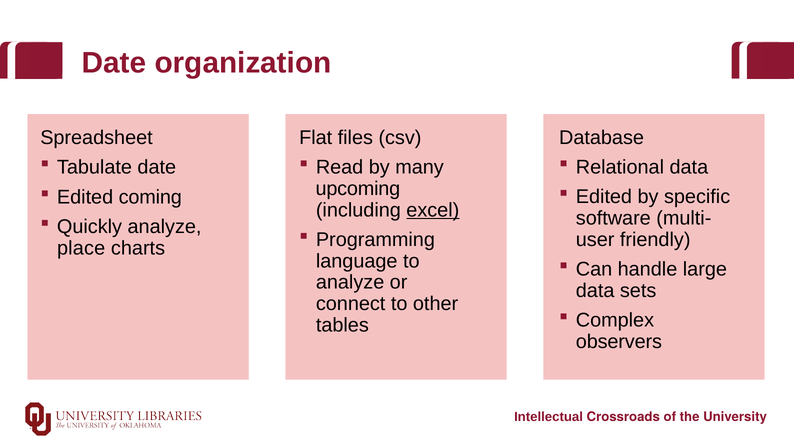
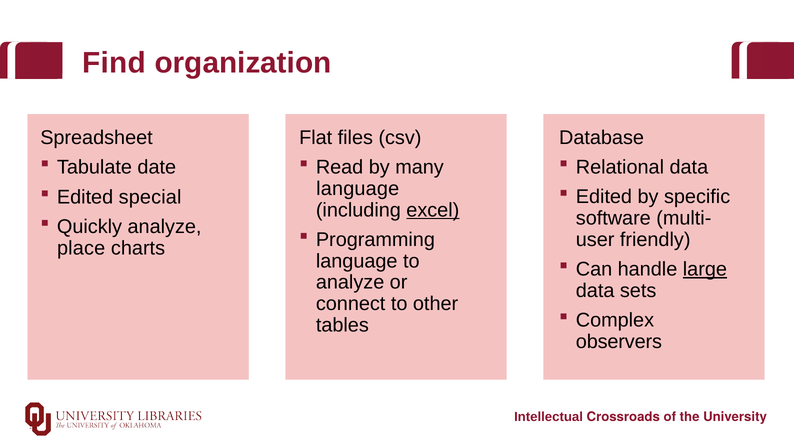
Date at (114, 63): Date -> Find
upcoming at (358, 189): upcoming -> language
coming: coming -> special
large underline: none -> present
